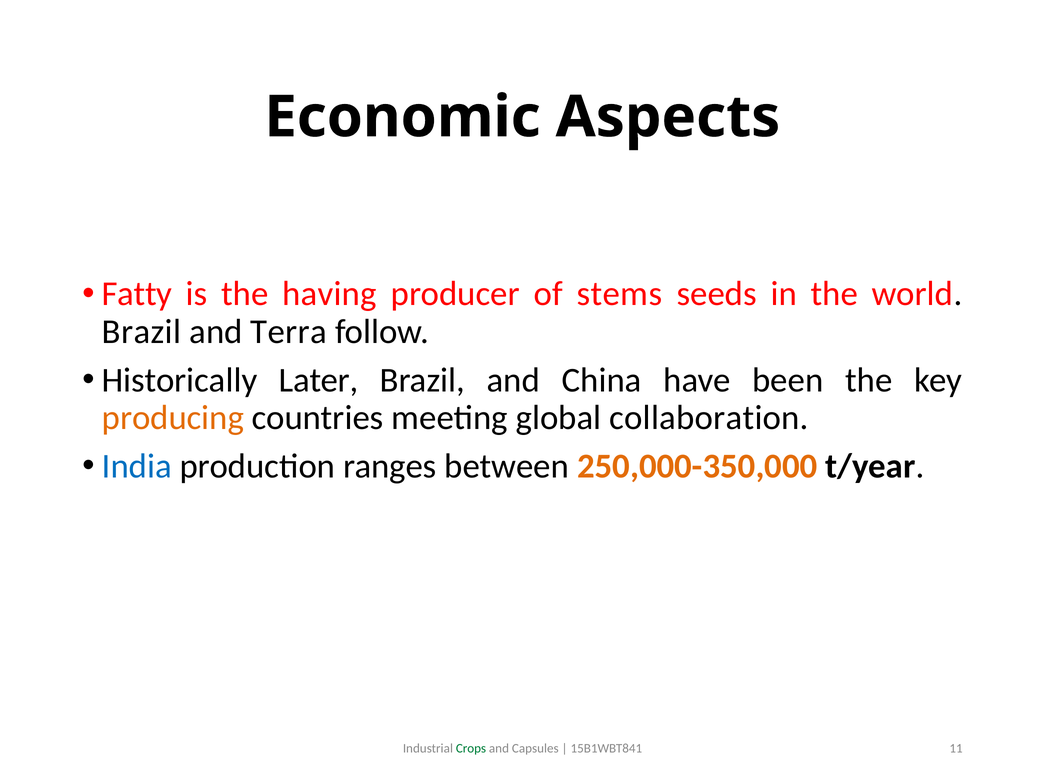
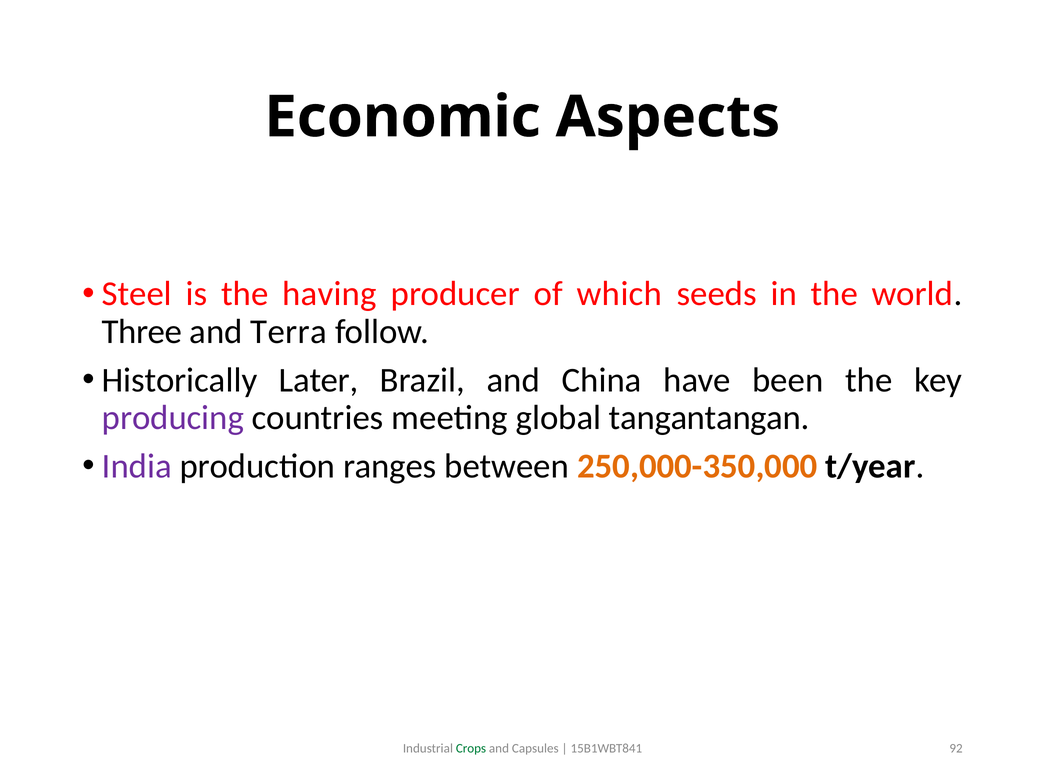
Fatty: Fatty -> Steel
stems: stems -> which
Brazil at (142, 331): Brazil -> Three
producing colour: orange -> purple
collaboration: collaboration -> tangantangan
India colour: blue -> purple
11: 11 -> 92
